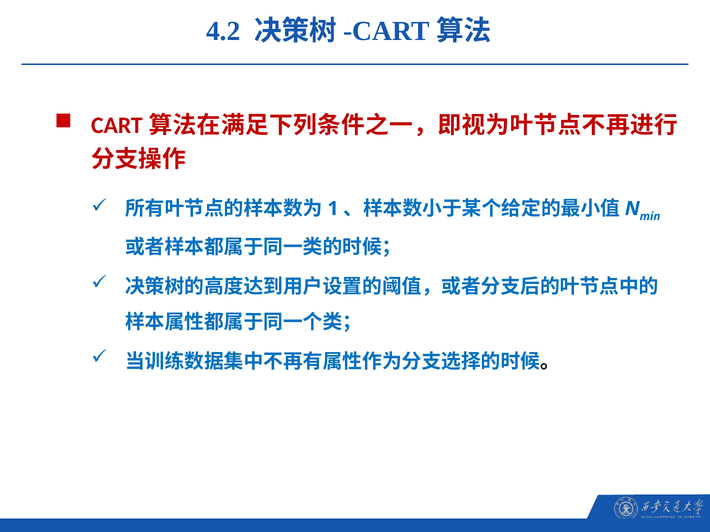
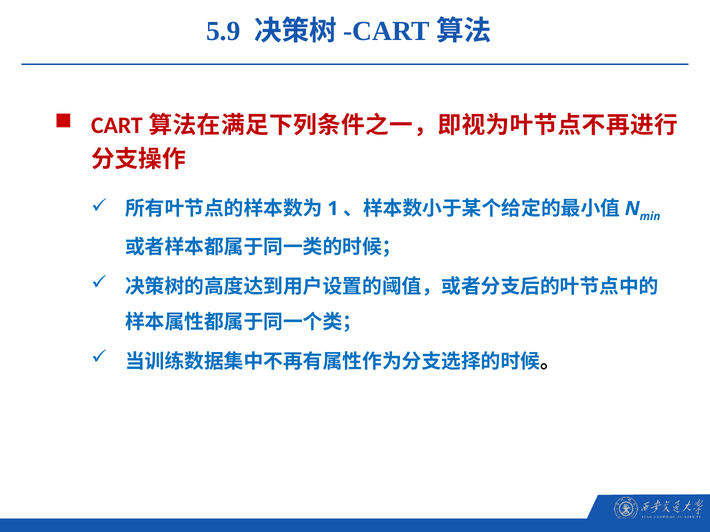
4.2: 4.2 -> 5.9
